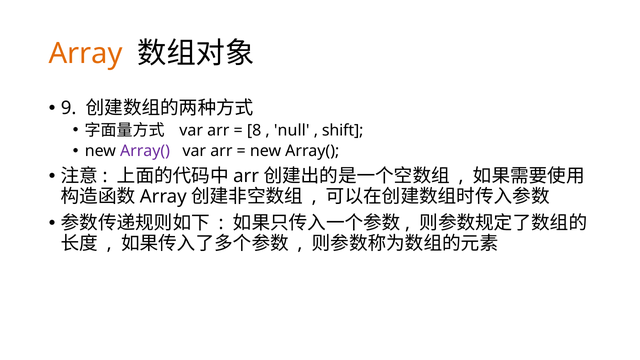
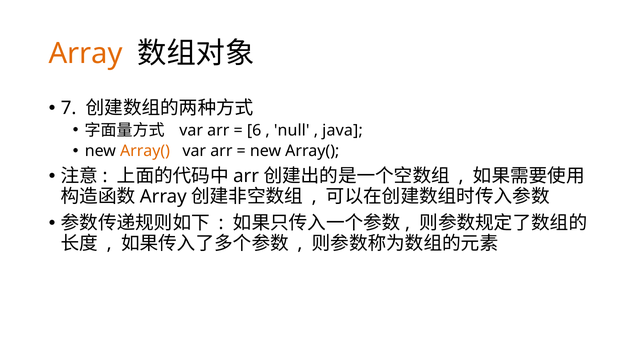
9: 9 -> 7
8: 8 -> 6
shift: shift -> java
Array( at (145, 151) colour: purple -> orange
